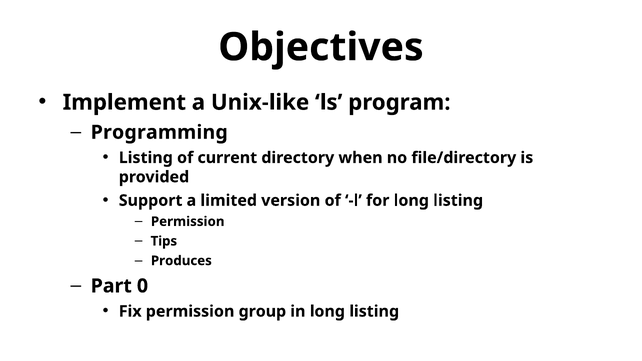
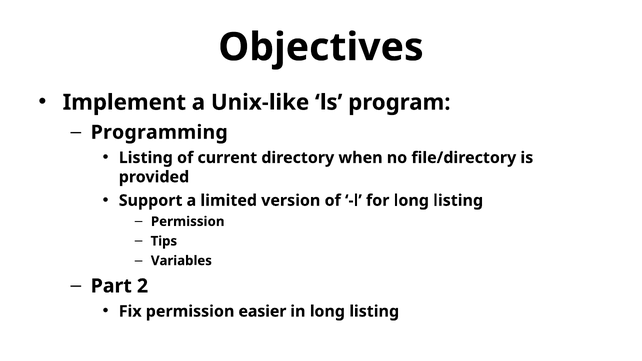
Produces: Produces -> Variables
0: 0 -> 2
group: group -> easier
